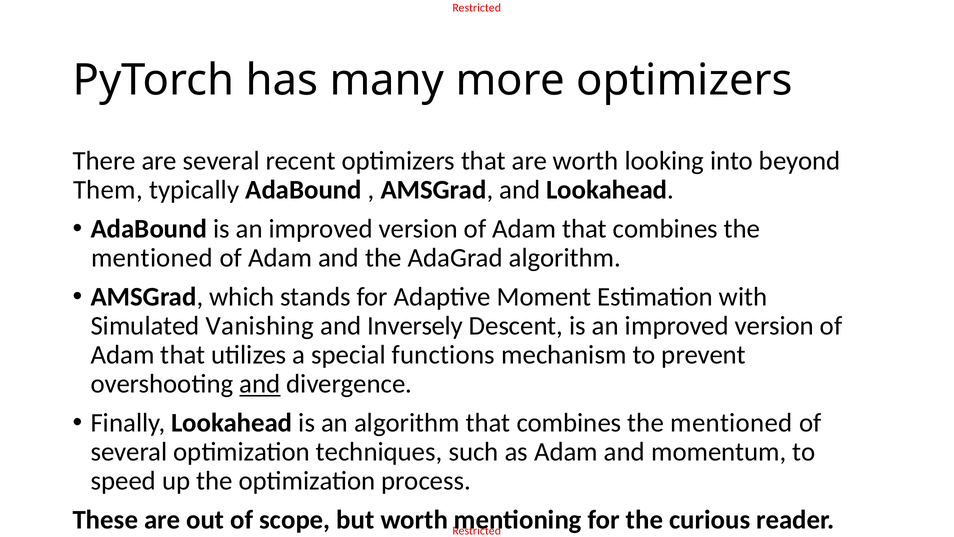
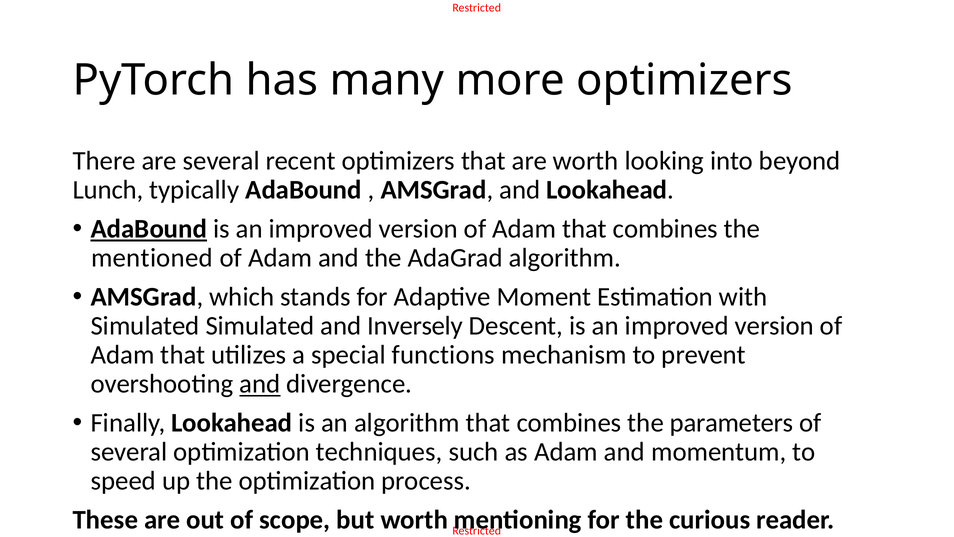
Them: Them -> Lunch
AdaBound at (149, 229) underline: none -> present
Simulated Vanishing: Vanishing -> Simulated
mentioned at (731, 423): mentioned -> parameters
